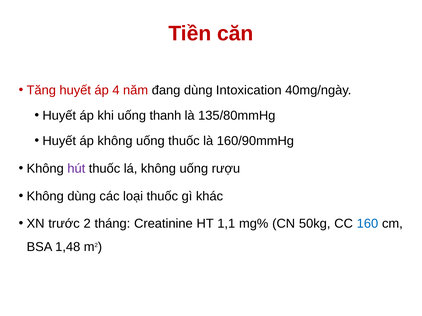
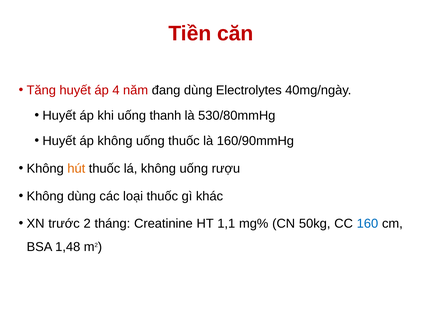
Intoxication: Intoxication -> Electrolytes
135/80mmHg: 135/80mmHg -> 530/80mmHg
hút colour: purple -> orange
